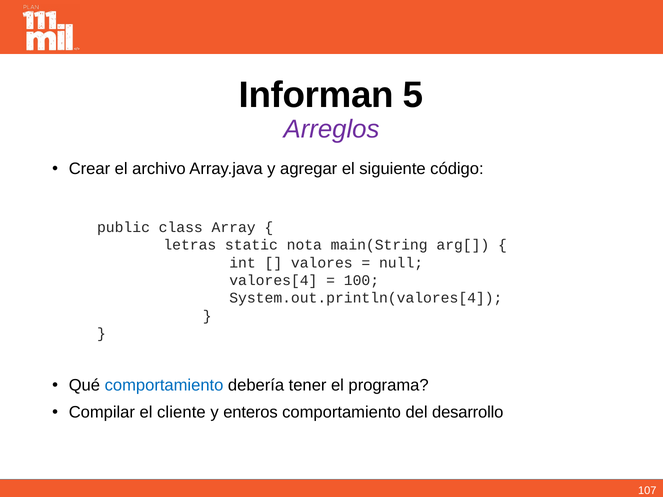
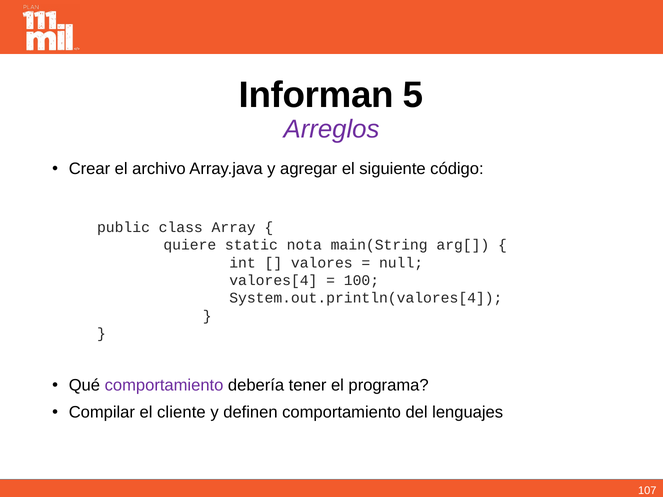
letras: letras -> quiere
comportamiento at (164, 386) colour: blue -> purple
enteros: enteros -> definen
desarrollo: desarrollo -> lenguajes
